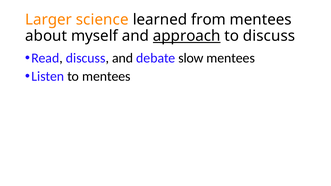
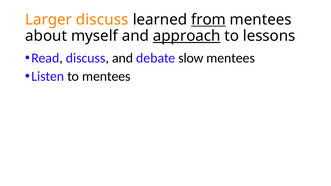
Larger science: science -> discuss
from underline: none -> present
to discuss: discuss -> lessons
